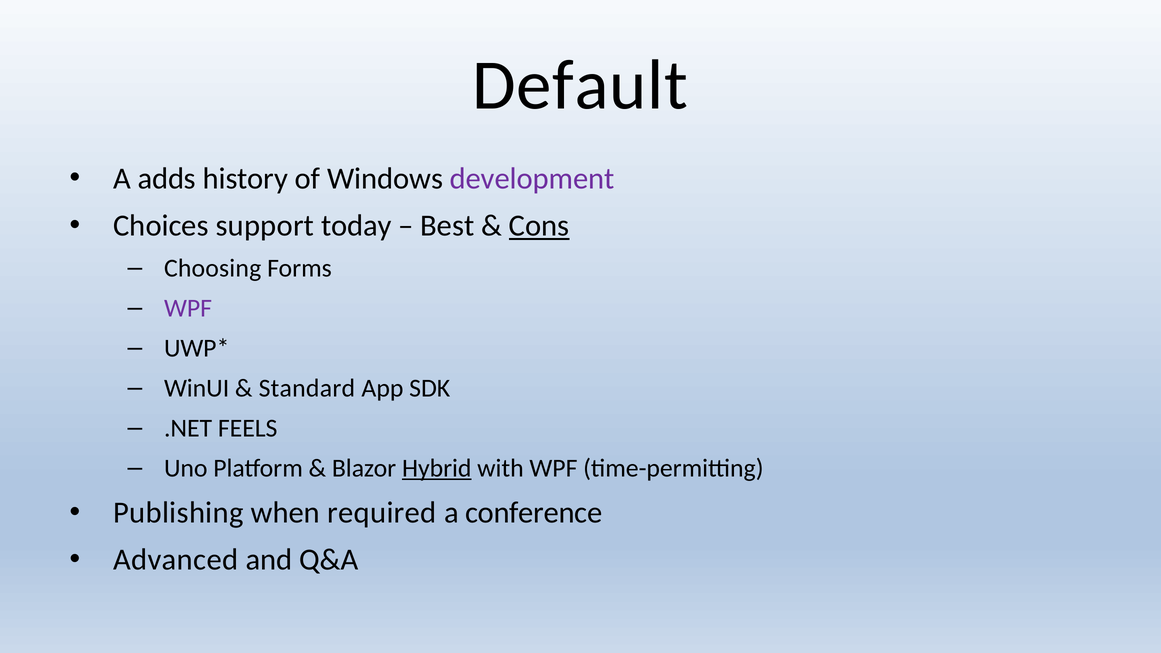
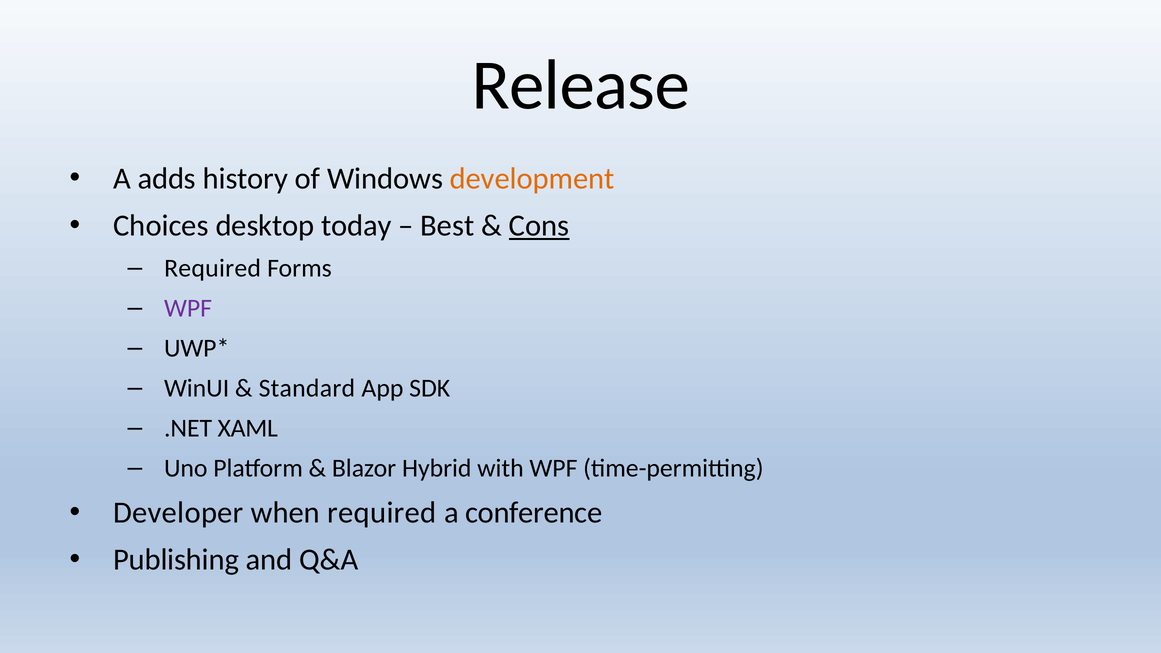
Default: Default -> Release
development colour: purple -> orange
support: support -> desktop
Choosing at (213, 268): Choosing -> Required
FEELS: FEELS -> XAML
Hybrid underline: present -> none
Publishing: Publishing -> Developer
Advanced: Advanced -> Publishing
